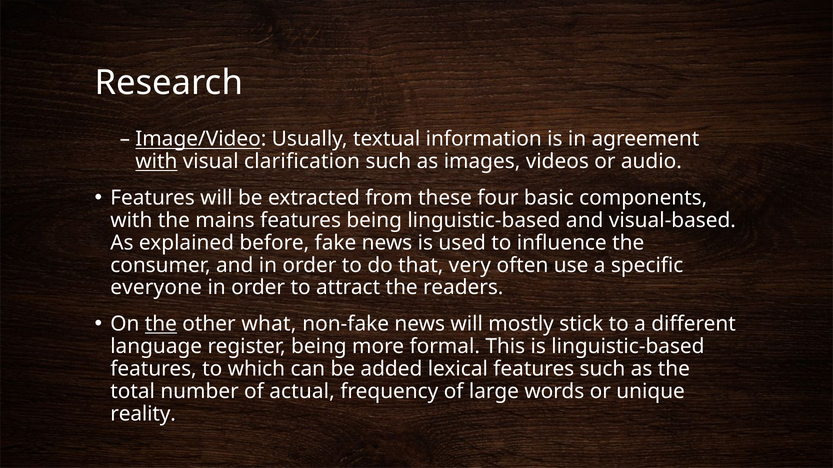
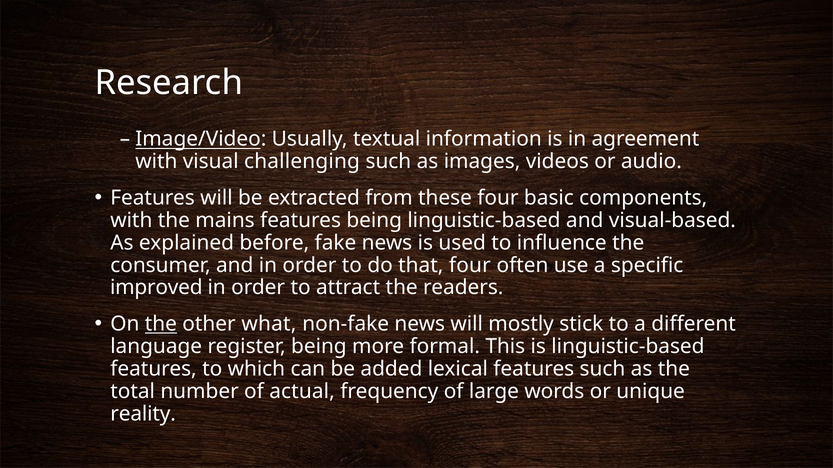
with at (156, 162) underline: present -> none
clarification: clarification -> challenging
that very: very -> four
everyone: everyone -> improved
